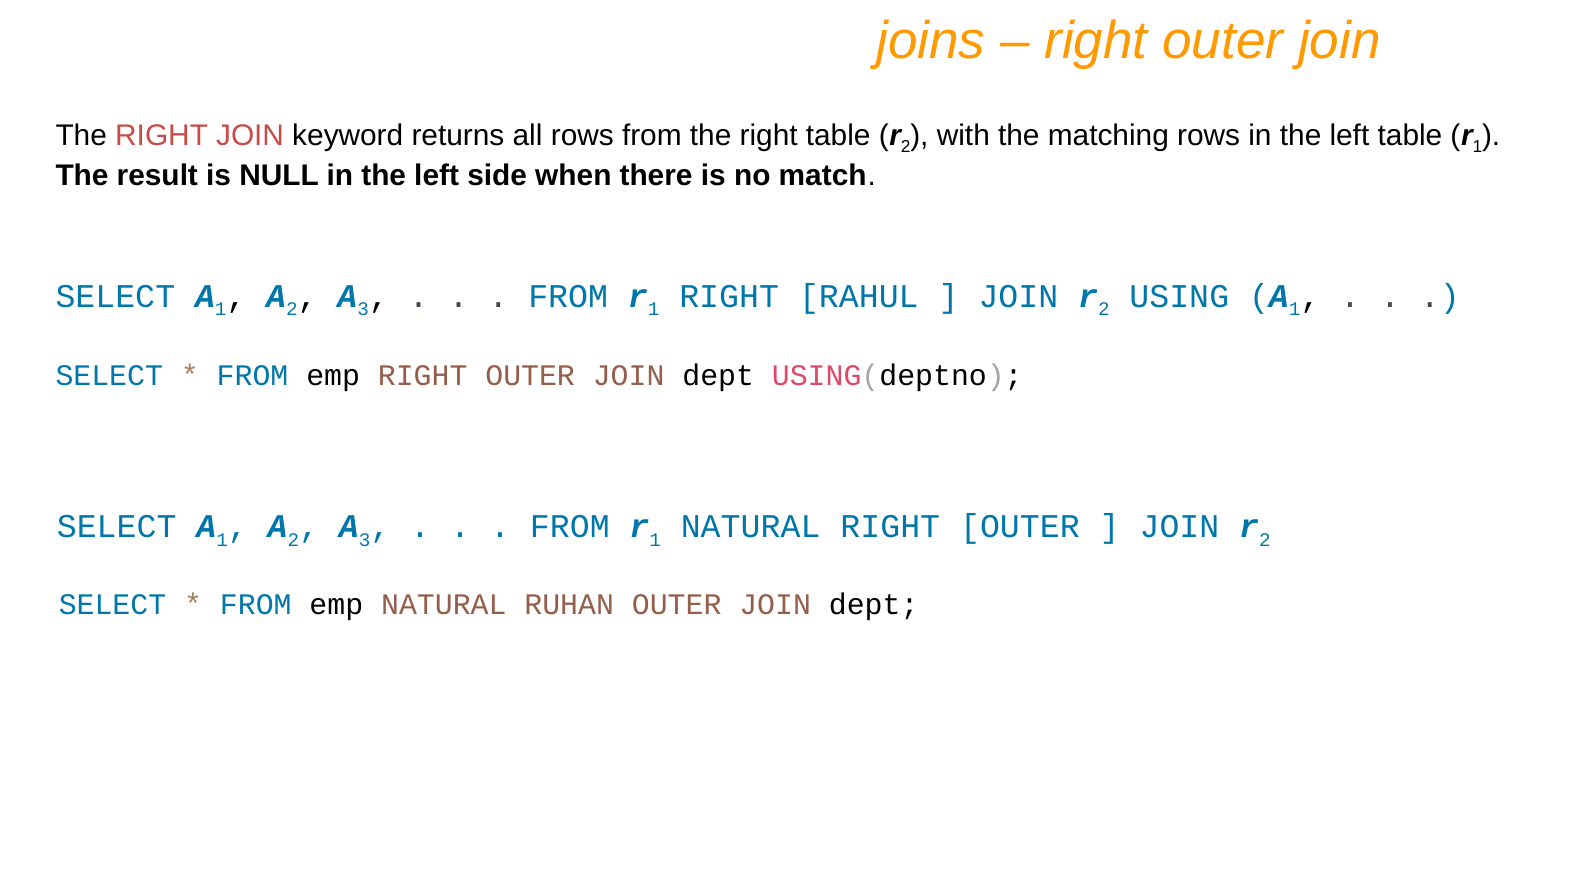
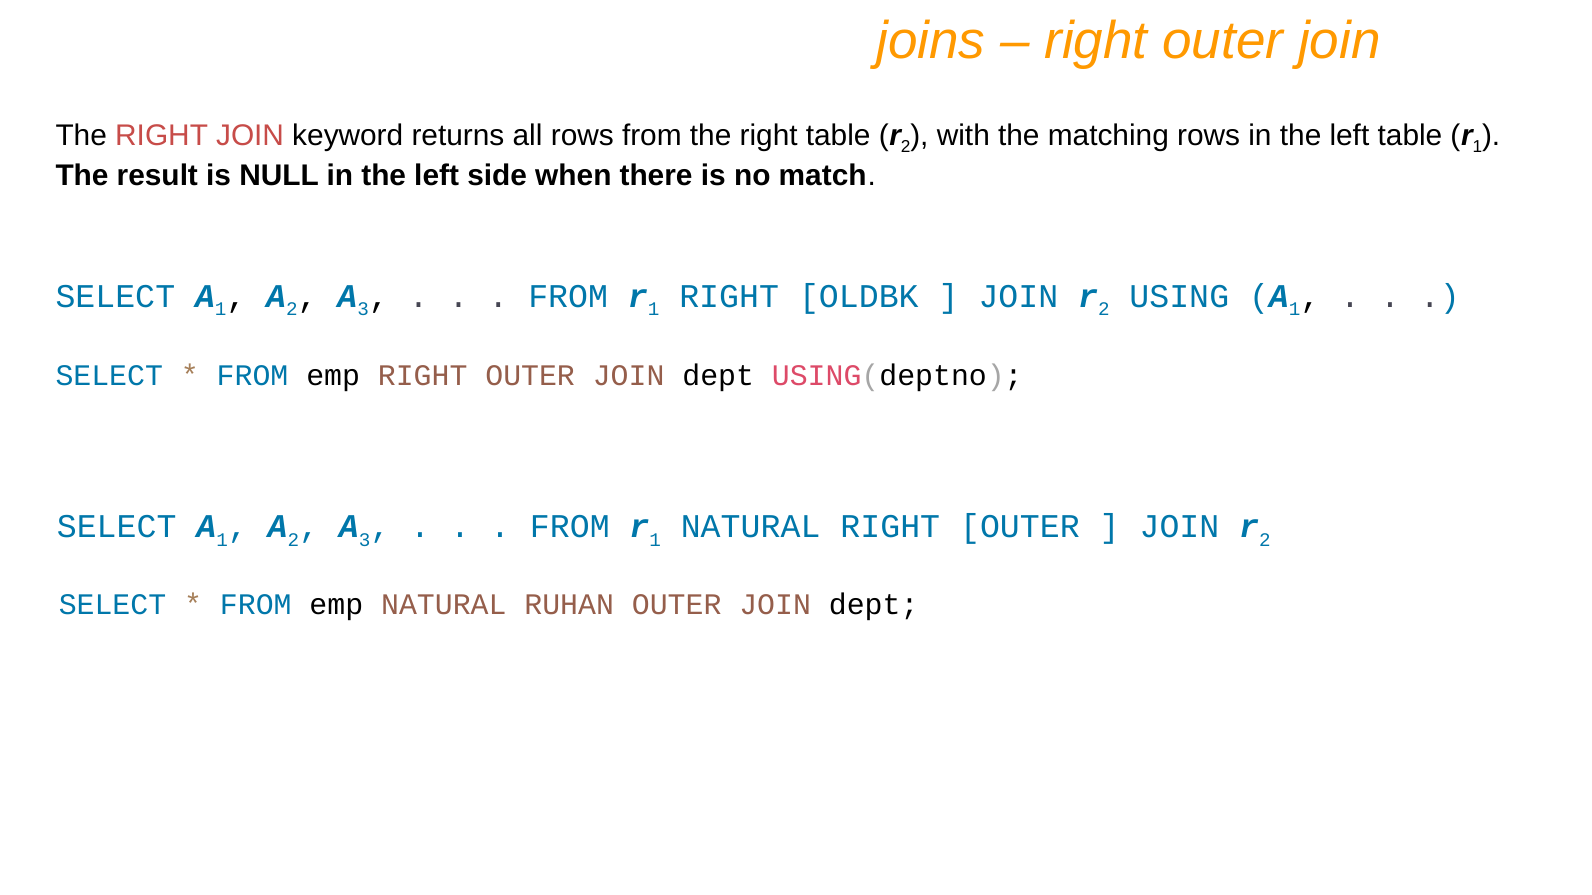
RAHUL: RAHUL -> OLDBK
